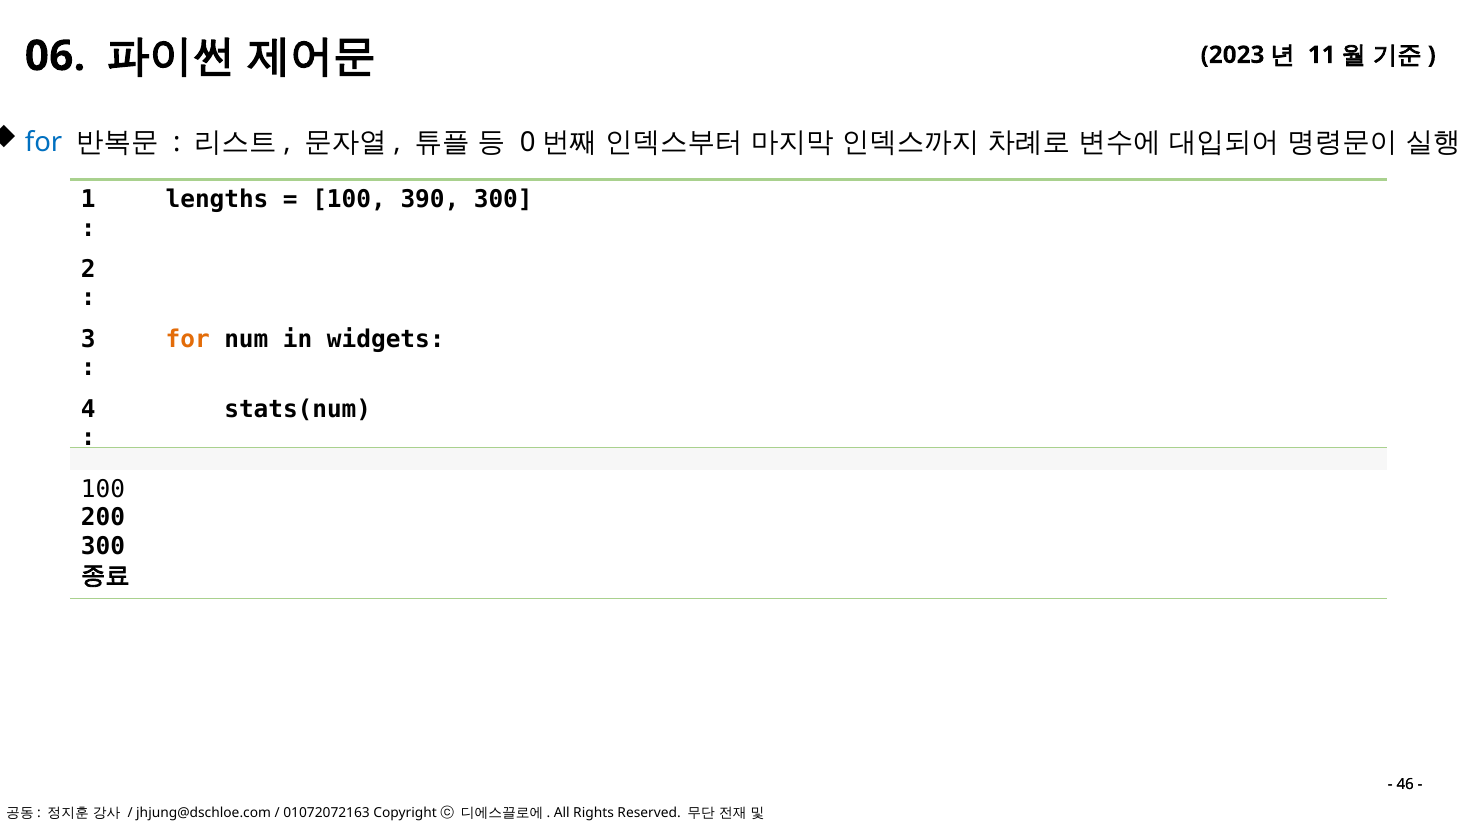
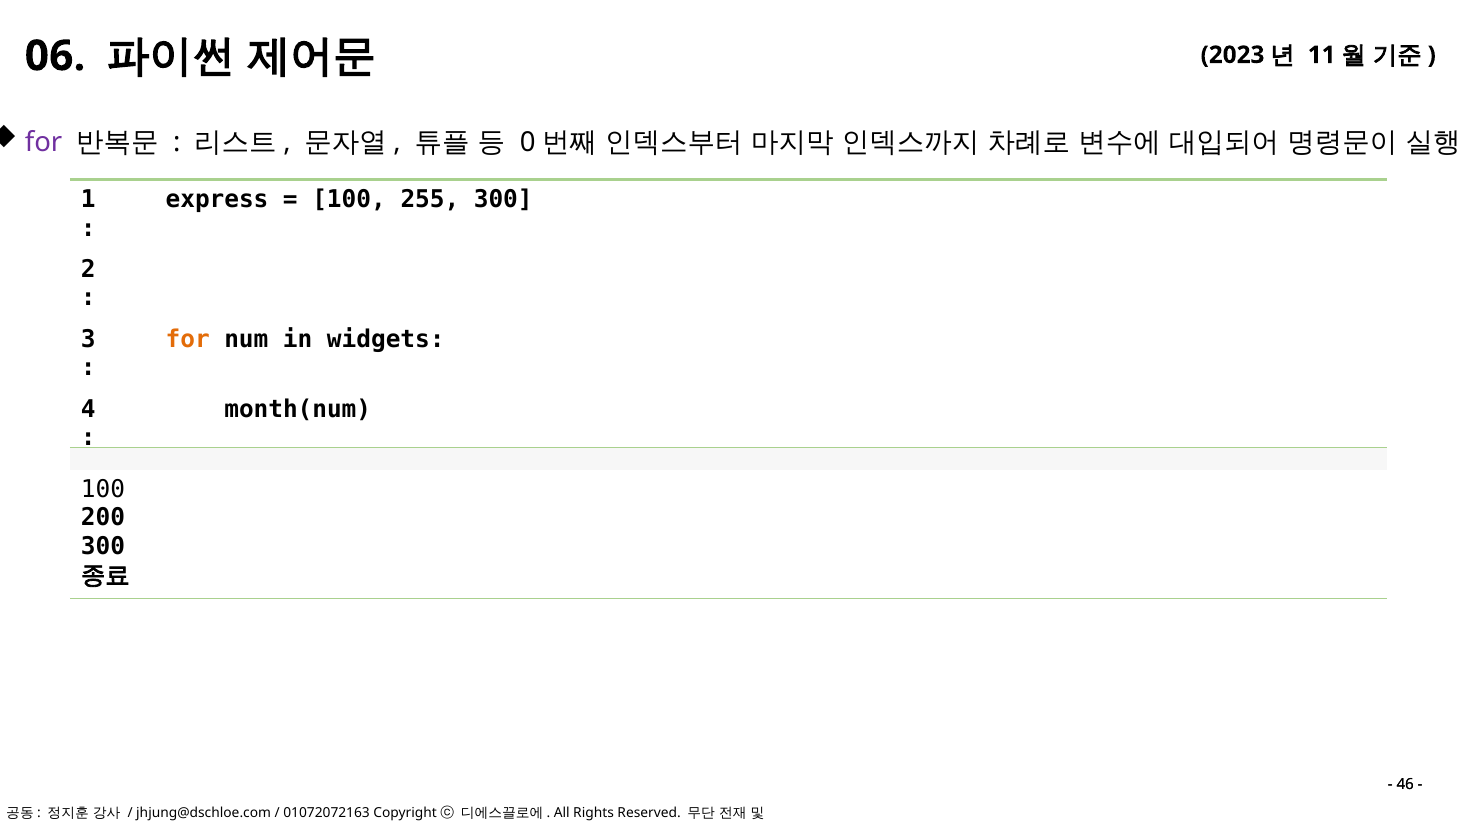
for at (44, 142) colour: blue -> purple
lengths: lengths -> express
390: 390 -> 255
stats(num: stats(num -> month(num
